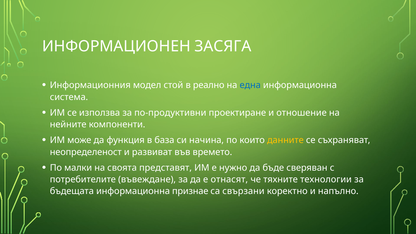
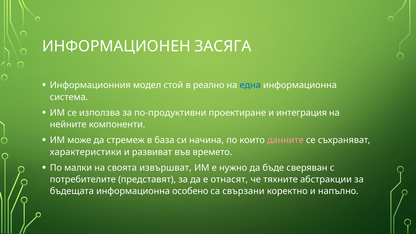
отношение: отношение -> интеграция
функция: функция -> стремеж
данните colour: yellow -> pink
неопределеност: неопределеност -> характеристики
представят: представят -> извършват
въвеждане: въвеждане -> представят
технологии: технологии -> абстракции
признае: признае -> особено
